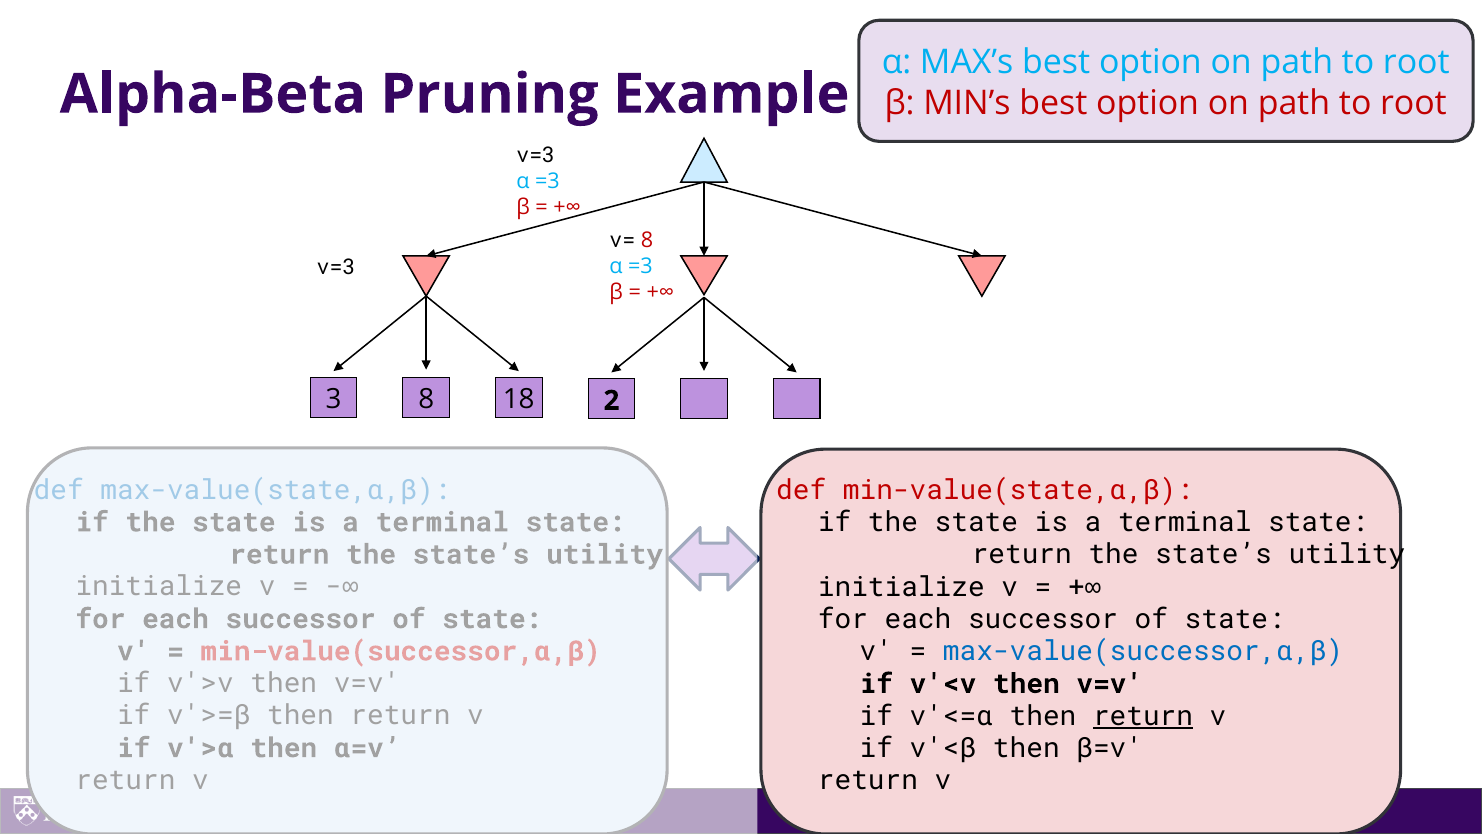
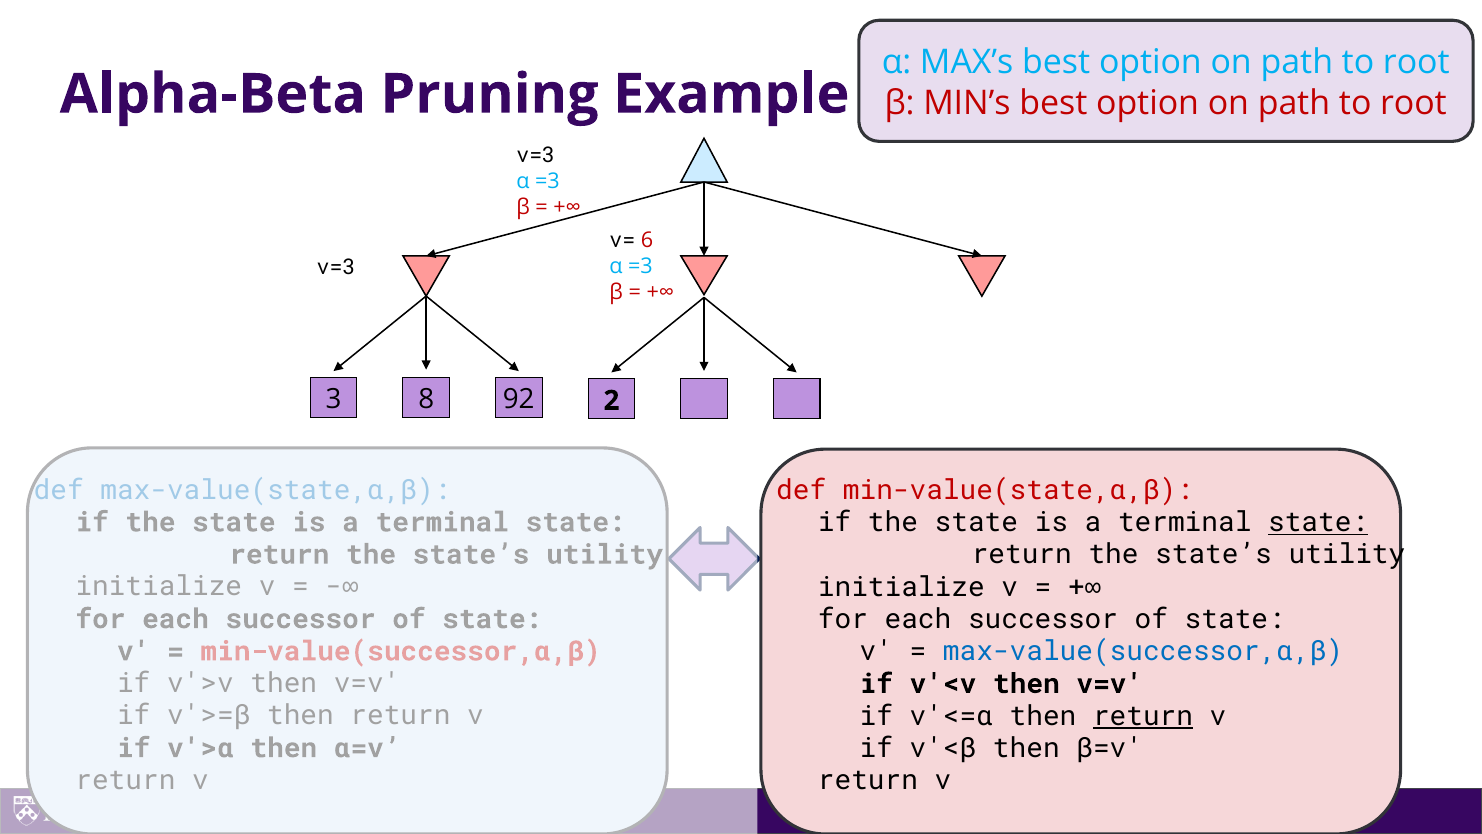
v= 8: 8 -> 6
18: 18 -> 92
state at (1318, 522) underline: none -> present
